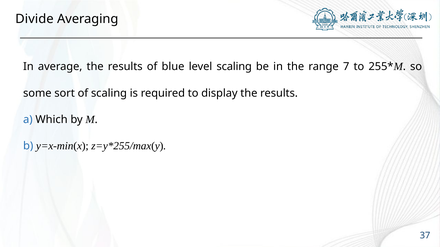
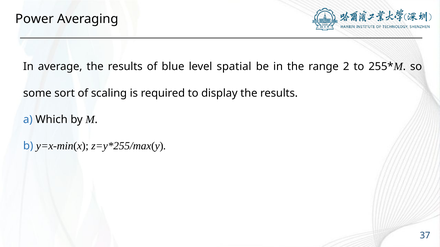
Divide: Divide -> Power
level scaling: scaling -> spatial
7: 7 -> 2
